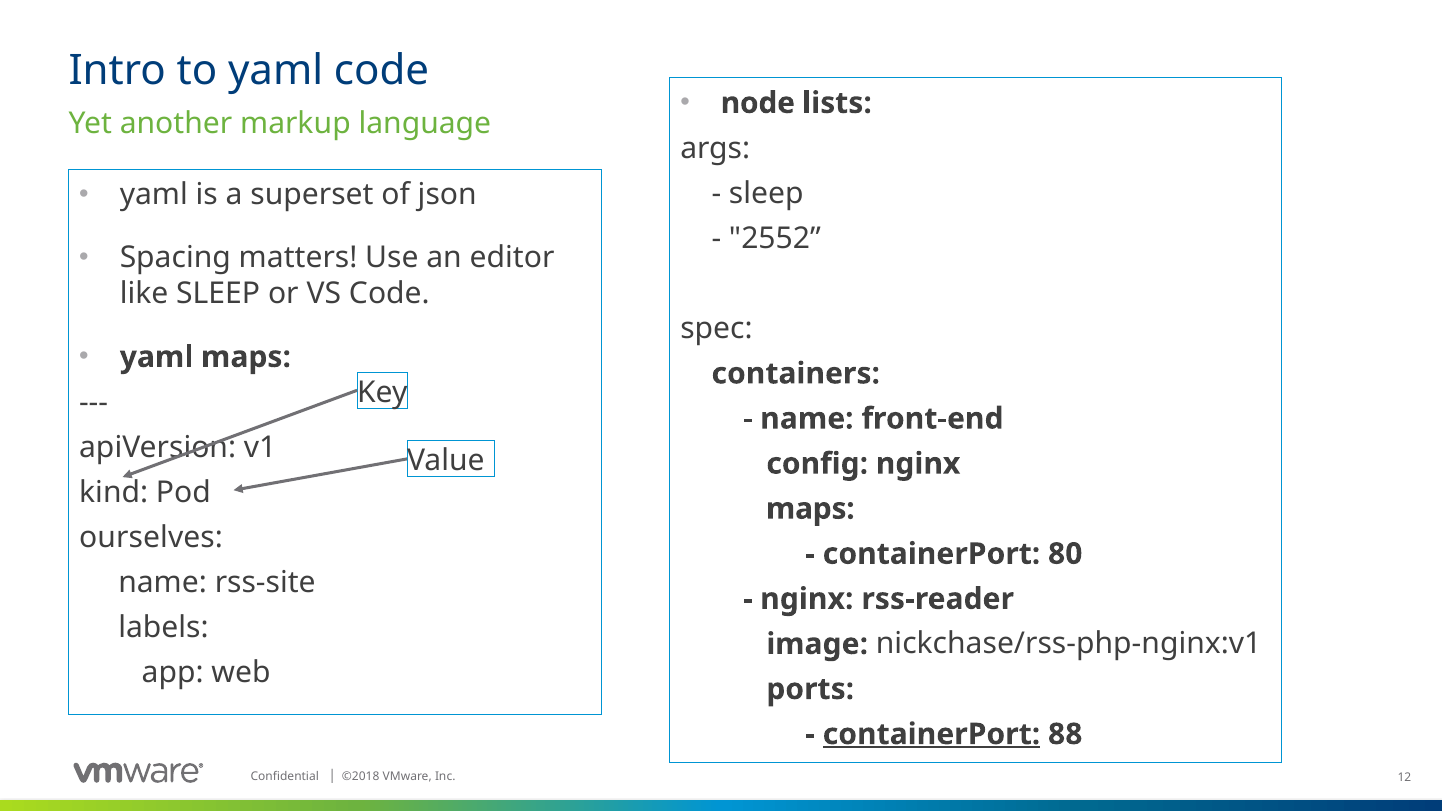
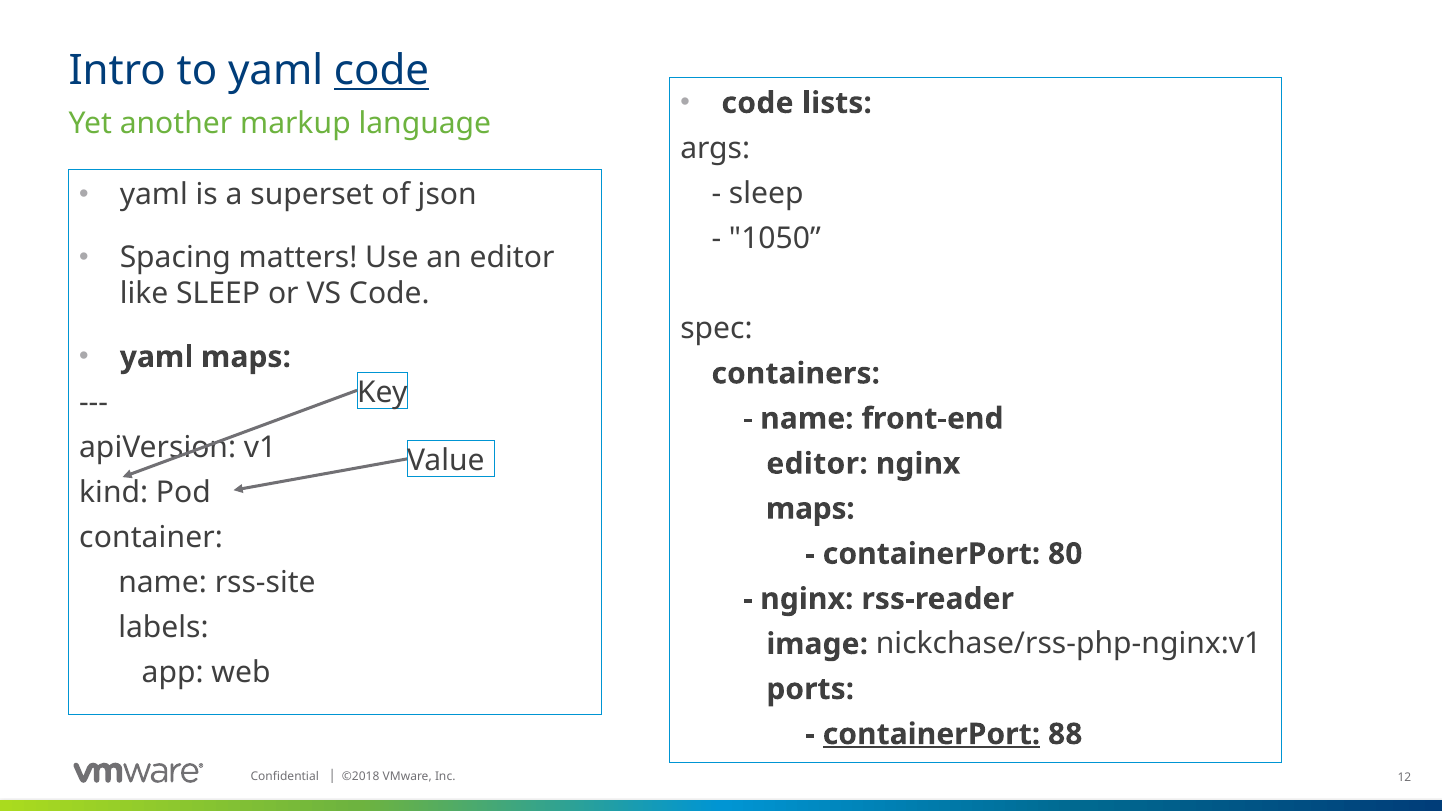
code at (382, 71) underline: none -> present
node at (758, 103): node -> code
2552: 2552 -> 1050
config at (817, 464): config -> editor
ourselves: ourselves -> container
